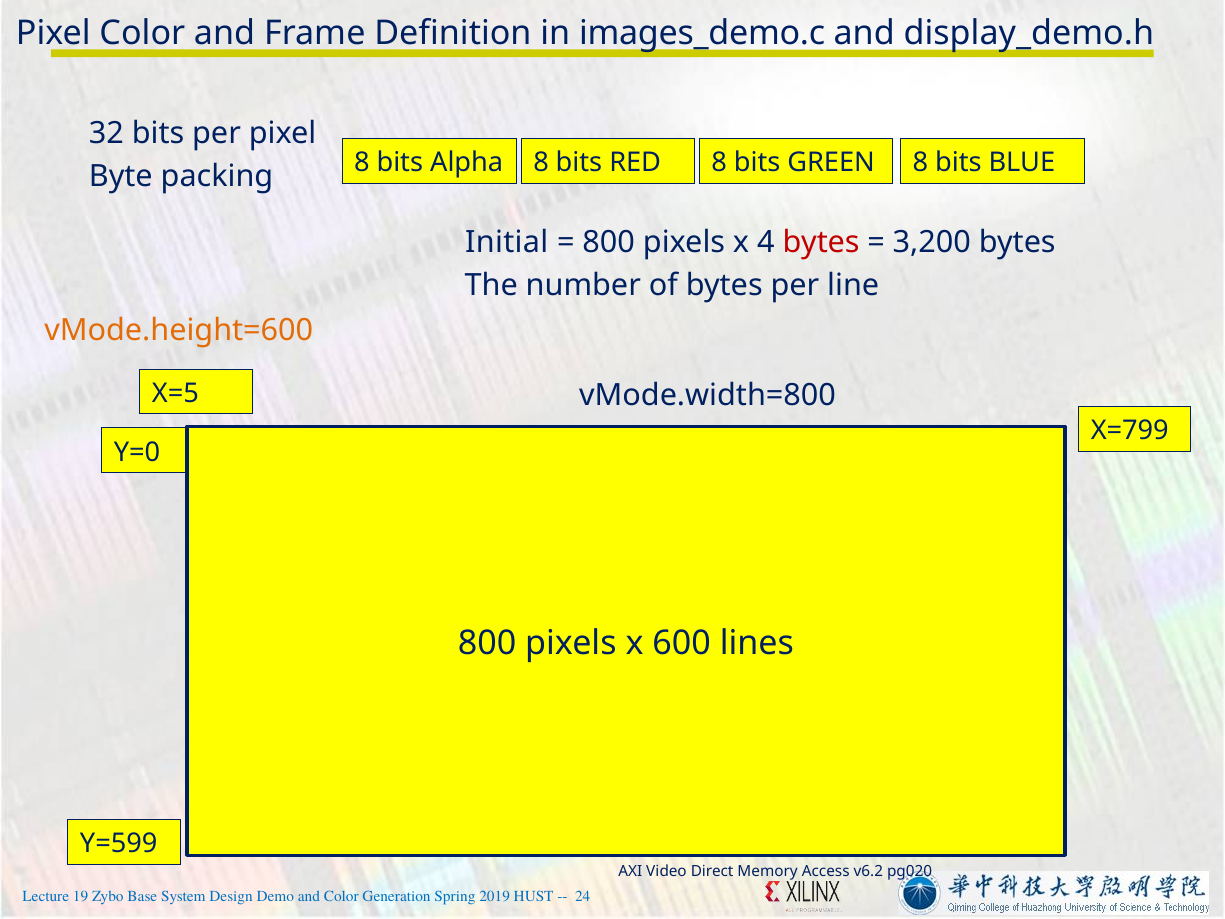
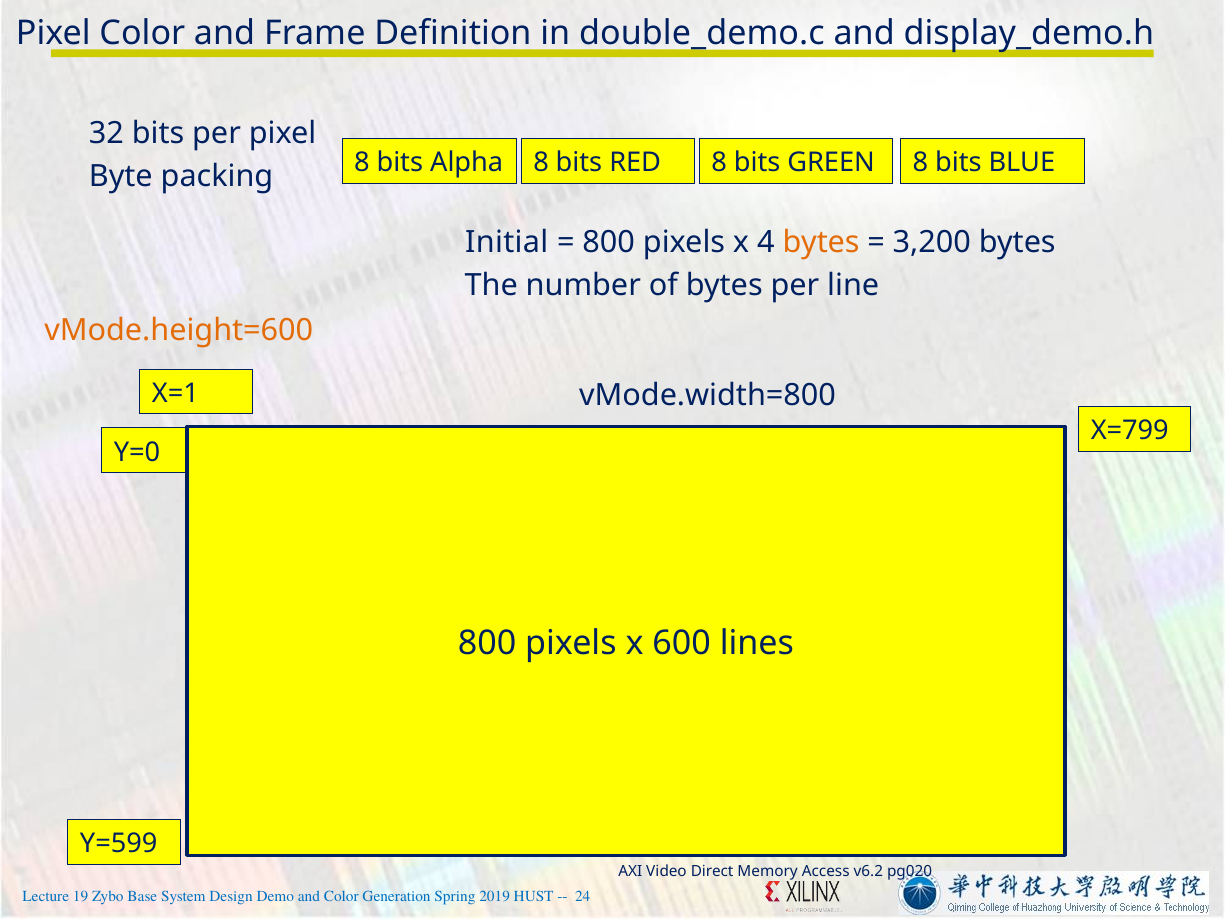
images_demo.c: images_demo.c -> double_demo.c
bytes at (821, 242) colour: red -> orange
X=5: X=5 -> X=1
